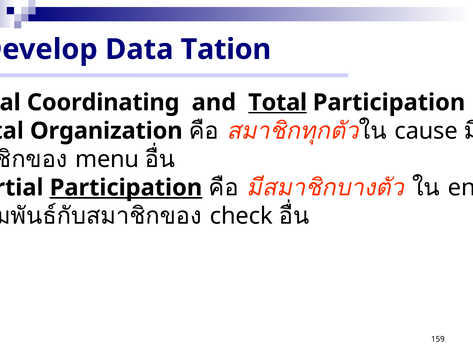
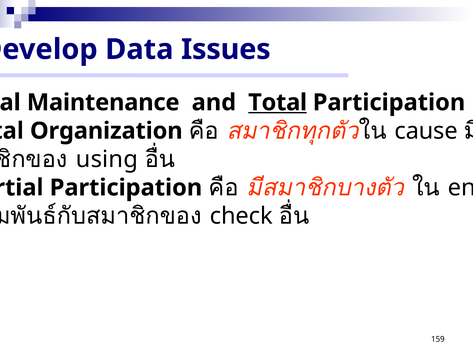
Tation: Tation -> Issues
Coordinating: Coordinating -> Maintenance
menu: menu -> using
Participation at (126, 188) underline: present -> none
